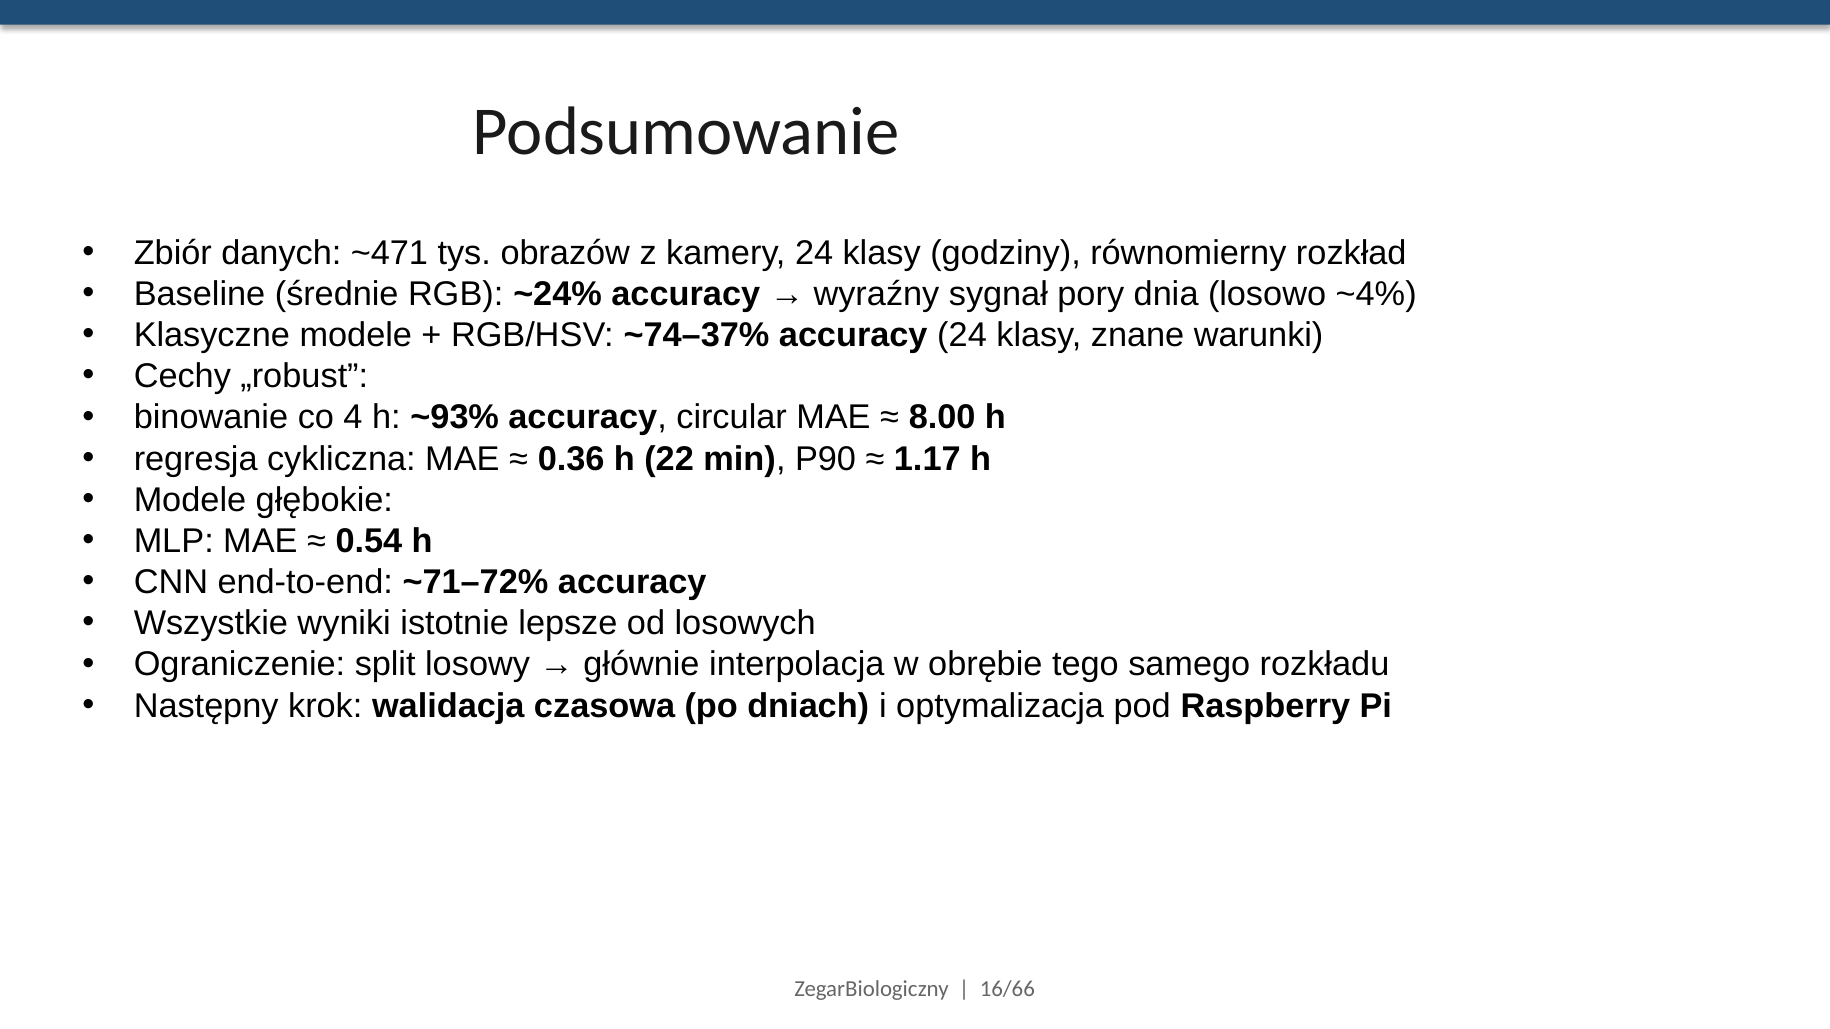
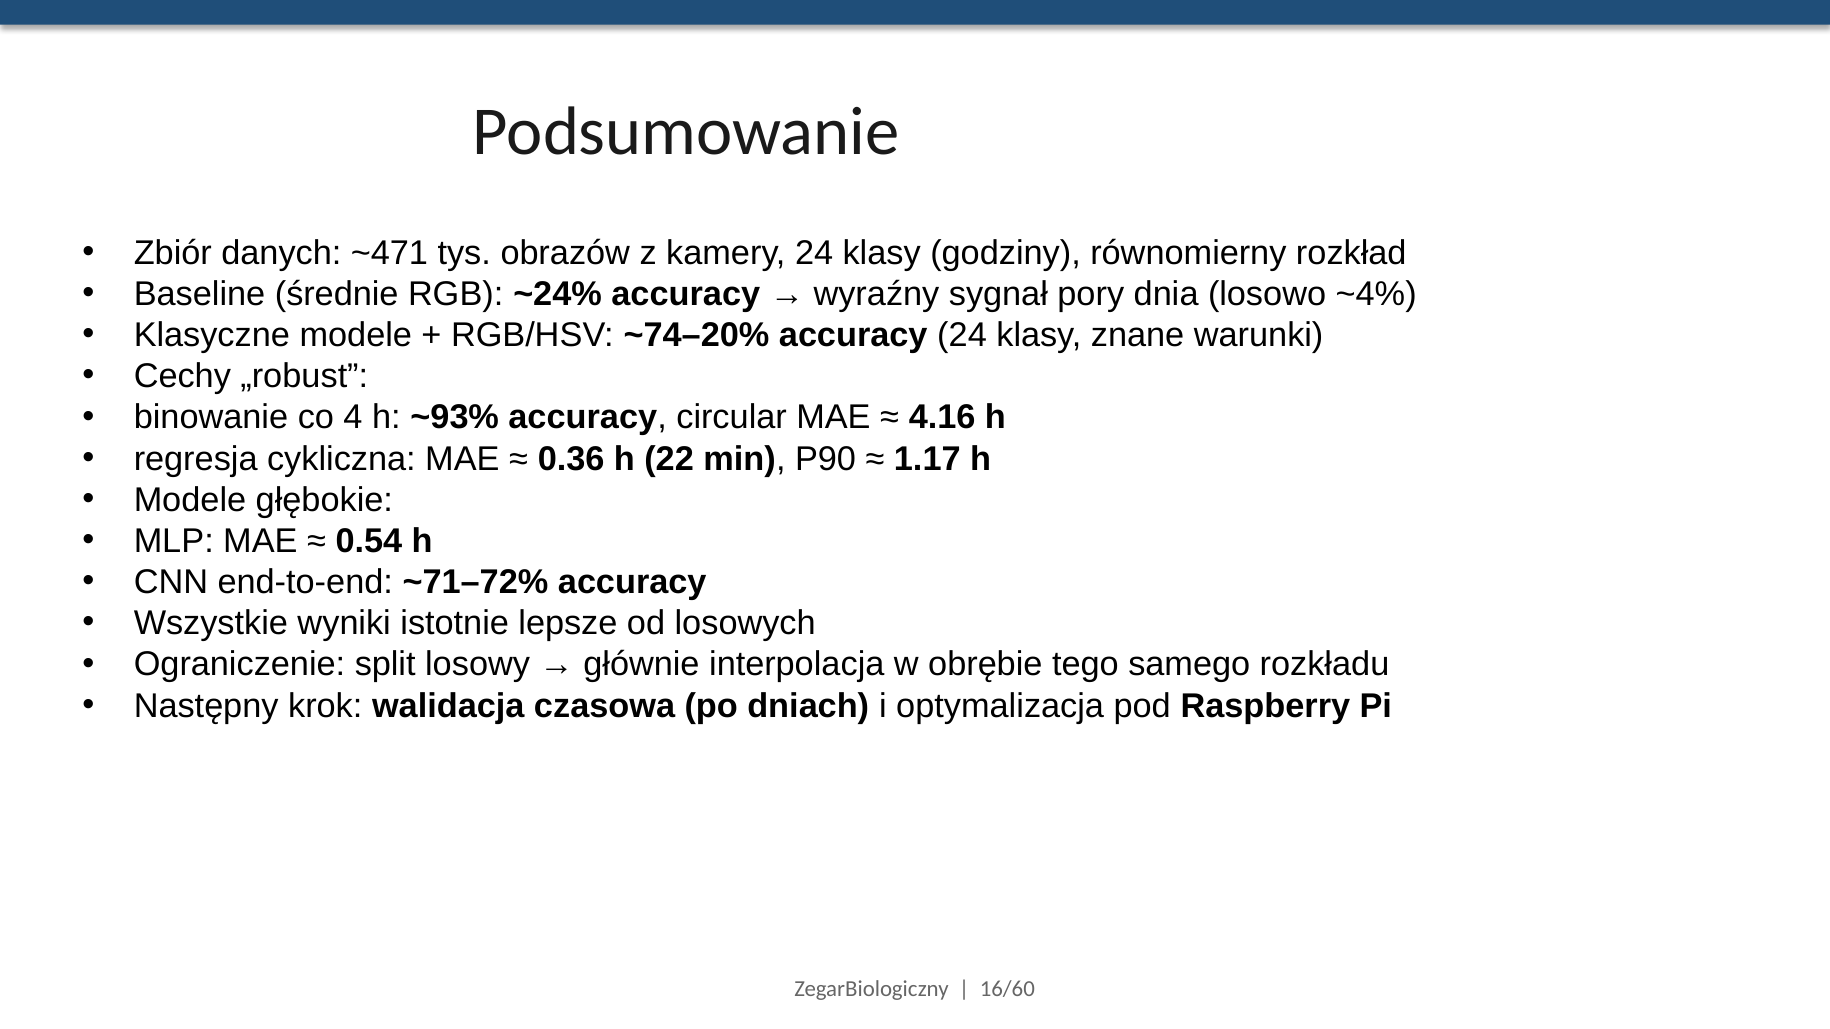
~74–37%: ~74–37% -> ~74–20%
8.00: 8.00 -> 4.16
16/66: 16/66 -> 16/60
